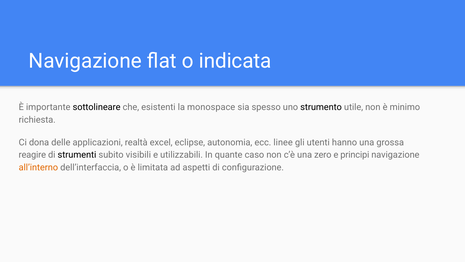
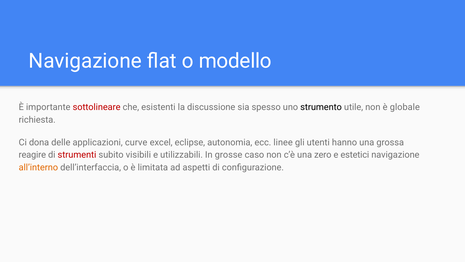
indicata: indicata -> modello
sottolineare colour: black -> red
monospace: monospace -> discussione
minimo: minimo -> globale
realtà: realtà -> curve
strumenti colour: black -> red
quante: quante -> grosse
principi: principi -> estetici
